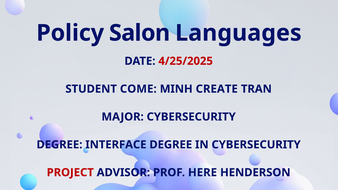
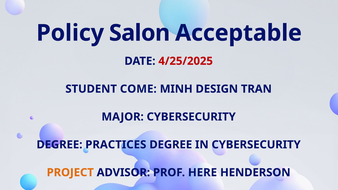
Languages: Languages -> Acceptable
CREATE: CREATE -> DESIGN
INTERFACE: INTERFACE -> PRACTICES
PROJECT colour: red -> orange
